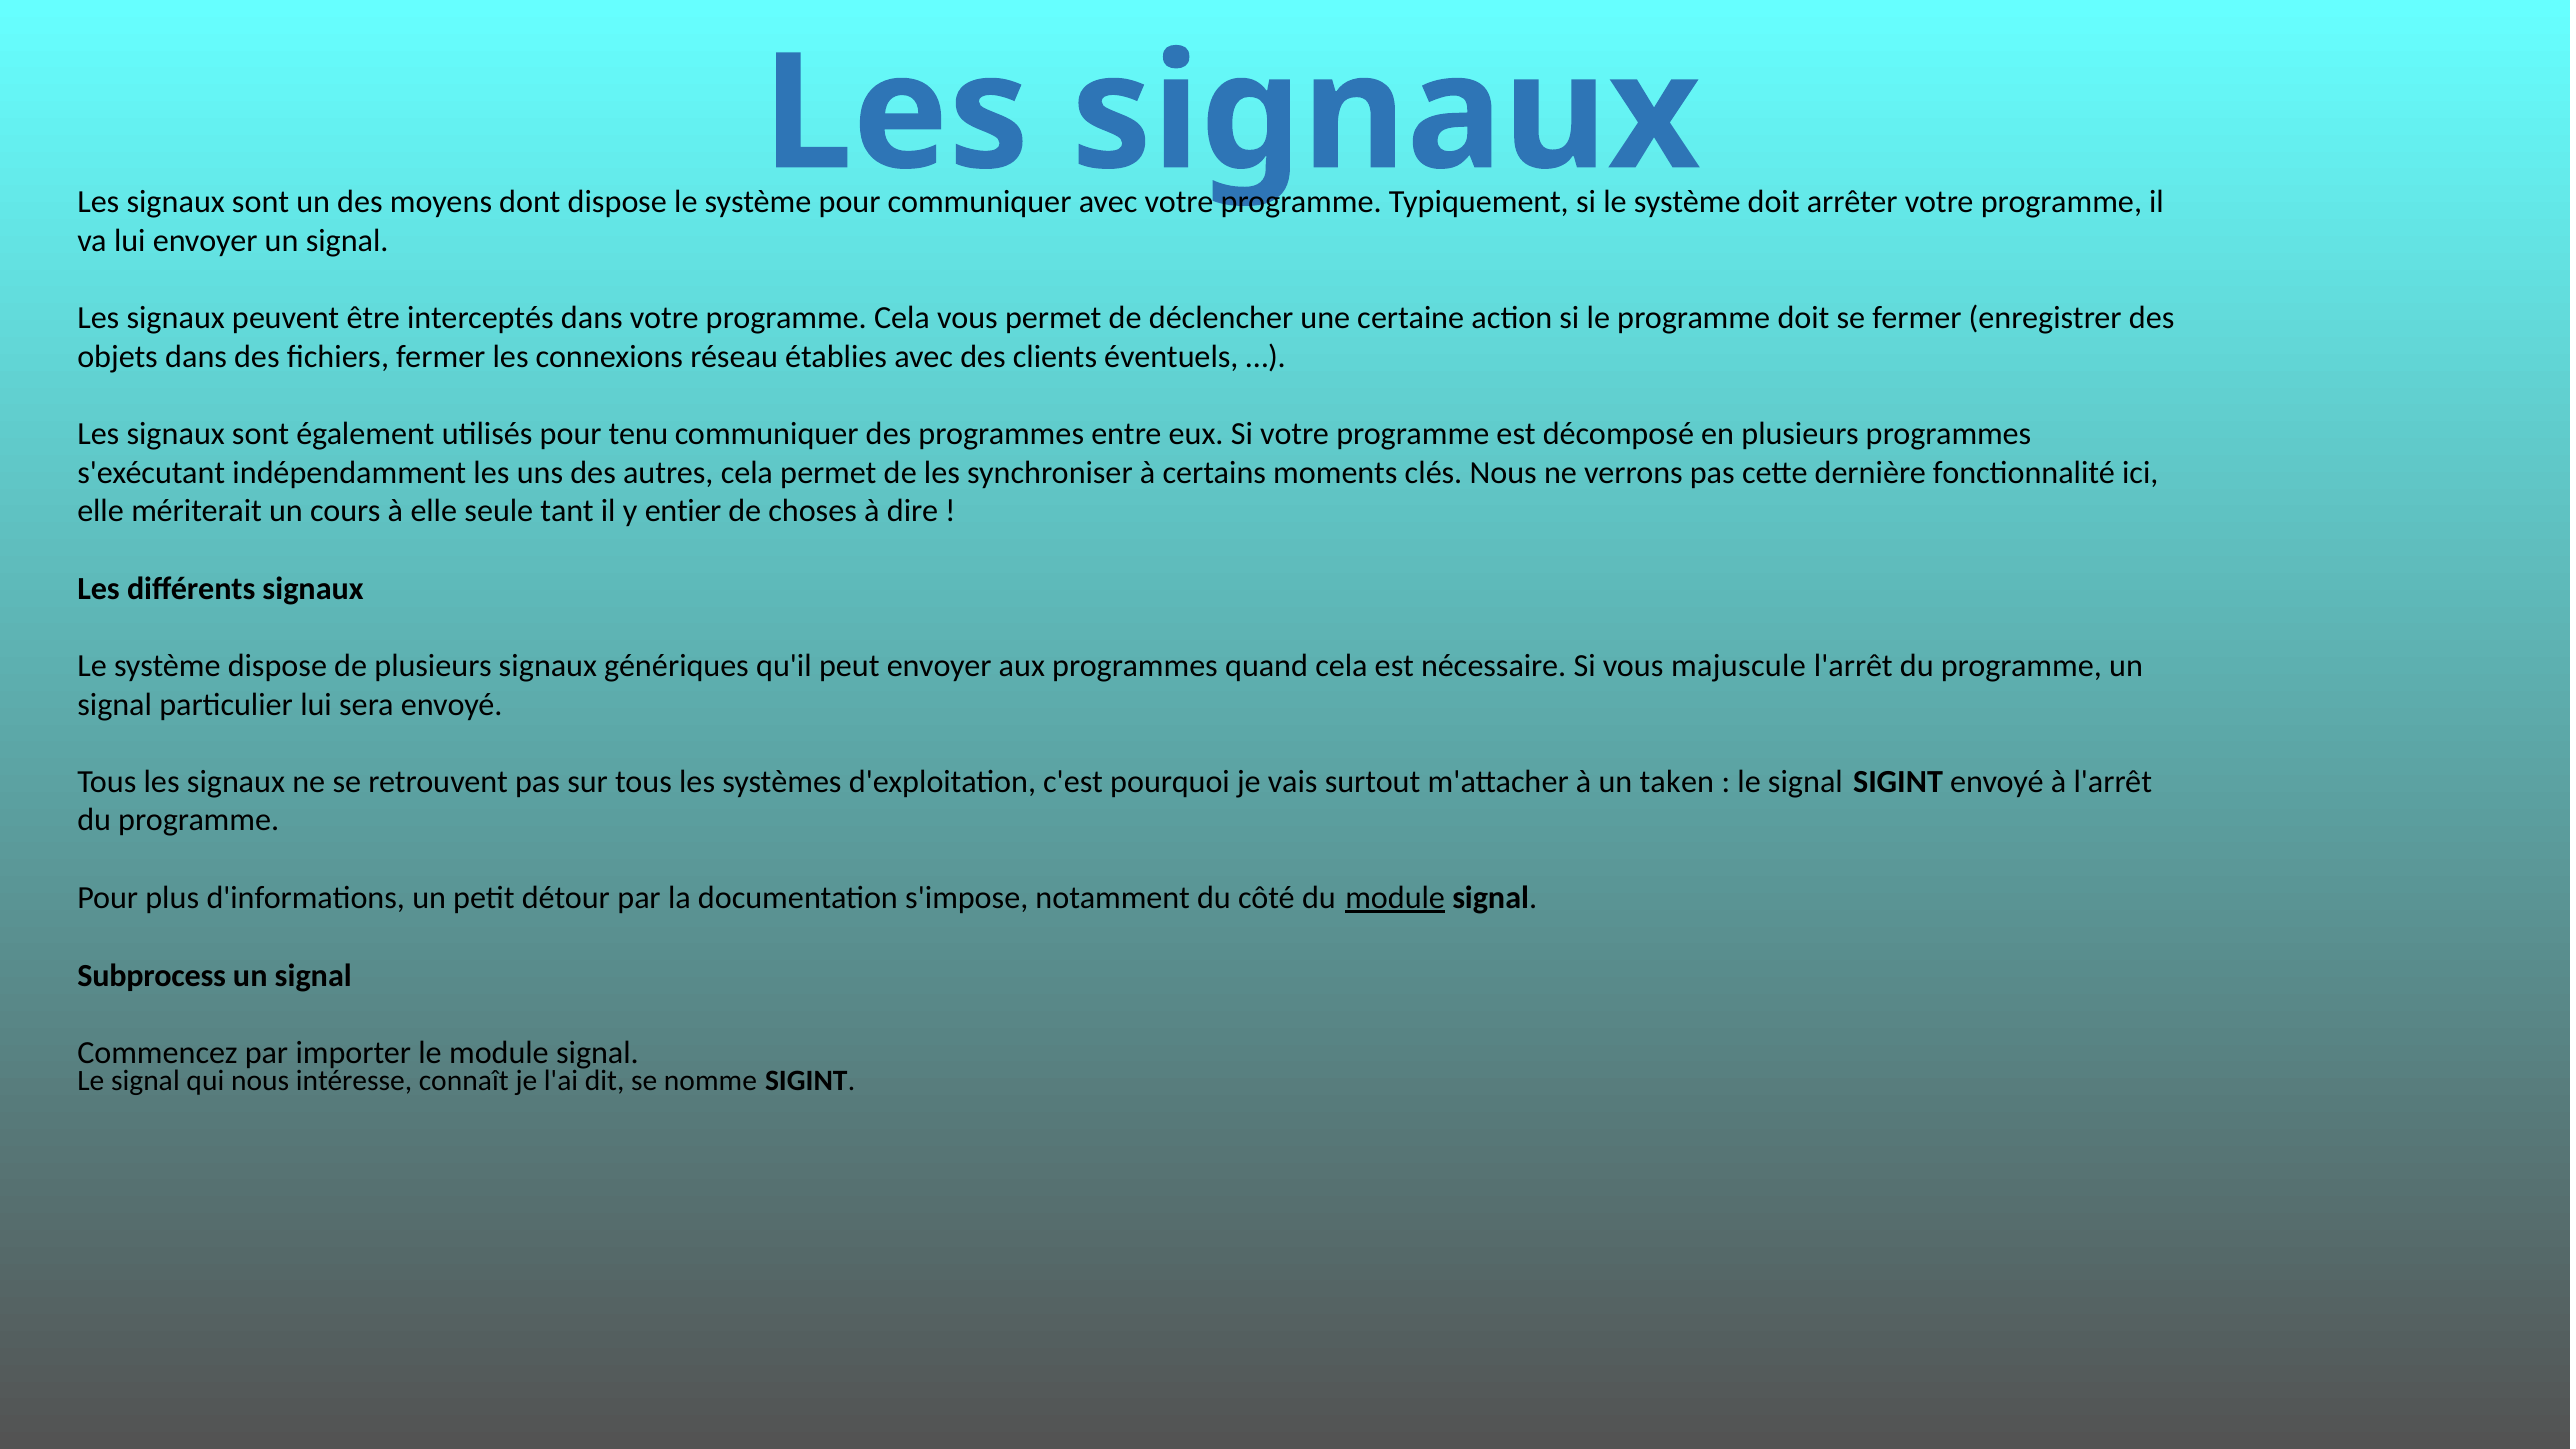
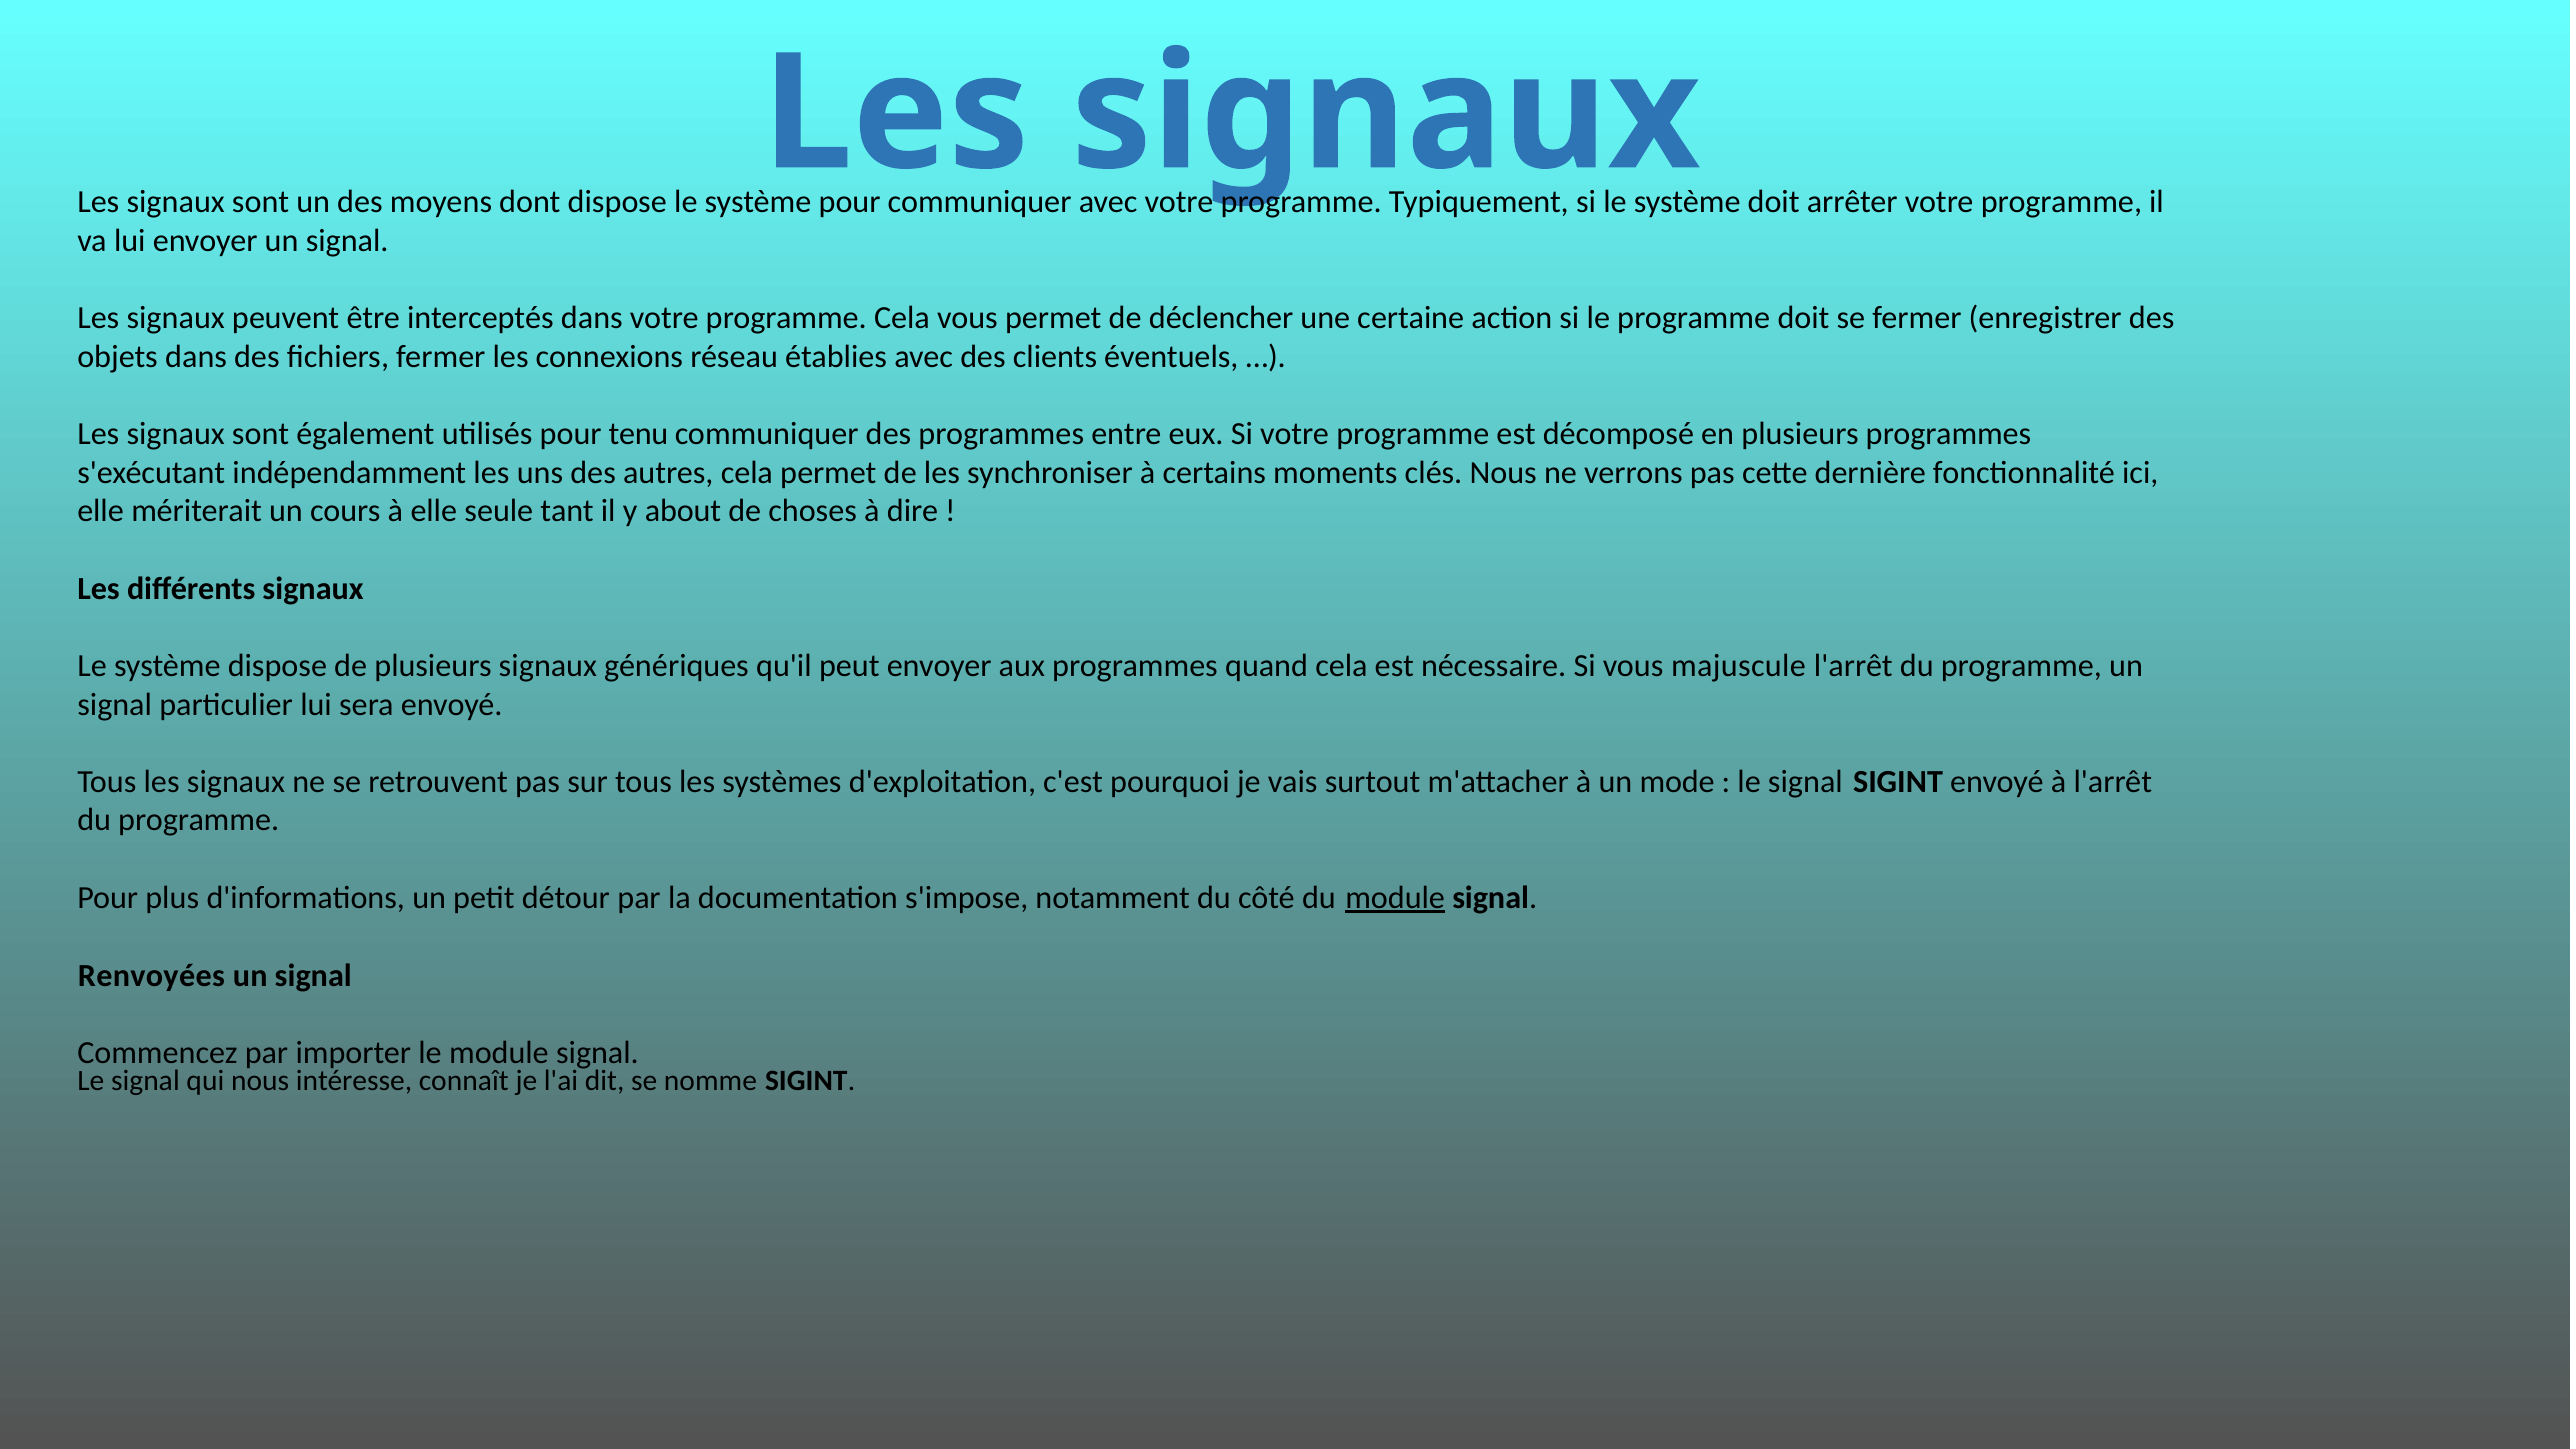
entier: entier -> about
taken: taken -> mode
Subprocess: Subprocess -> Renvoyées
